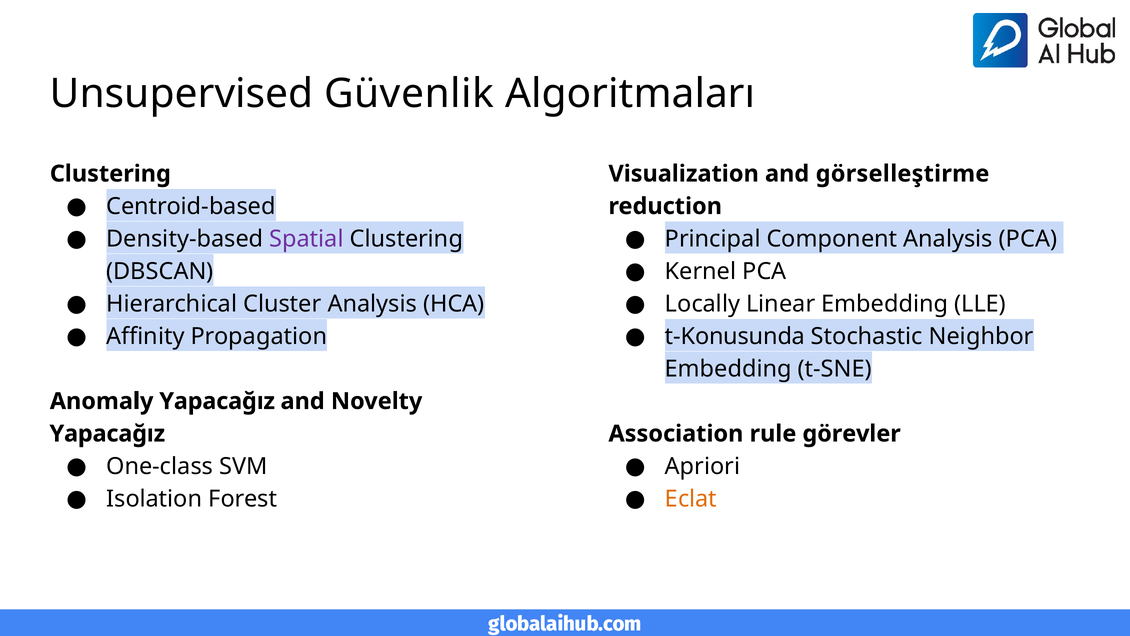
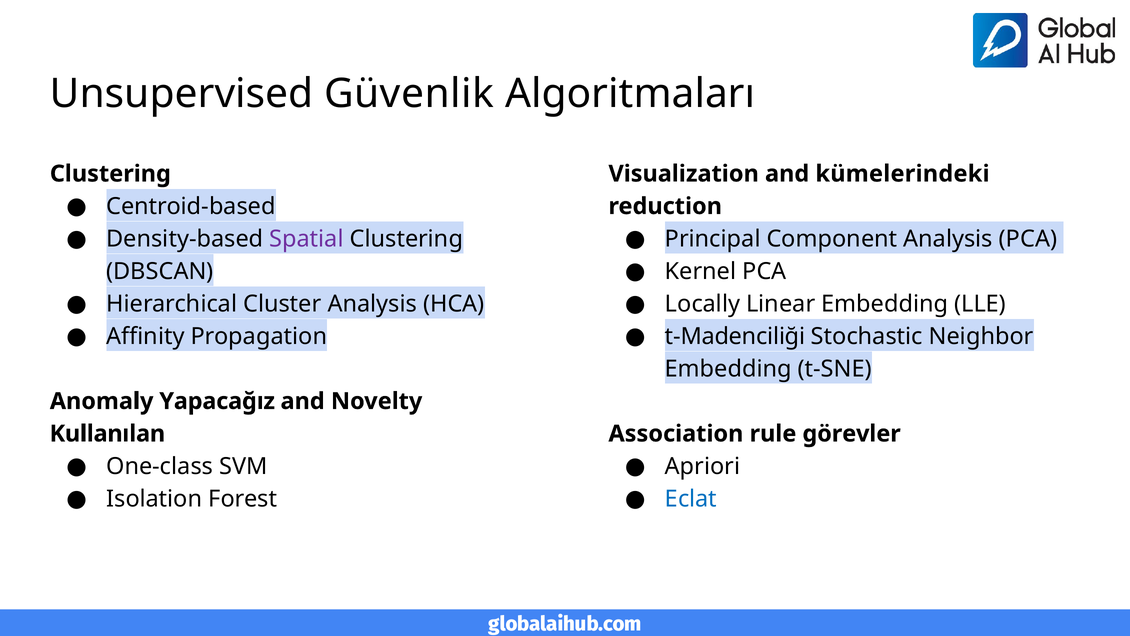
görselleştirme: görselleştirme -> kümelerindeki
t-Konusunda: t-Konusunda -> t-Madenciliği
Yapacağız at (107, 434): Yapacağız -> Kullanılan
Eclat colour: orange -> blue
